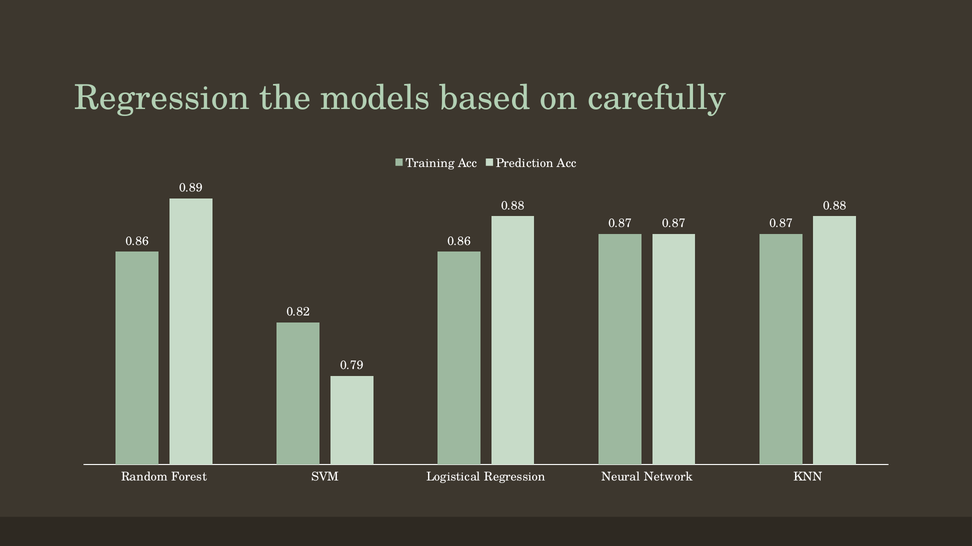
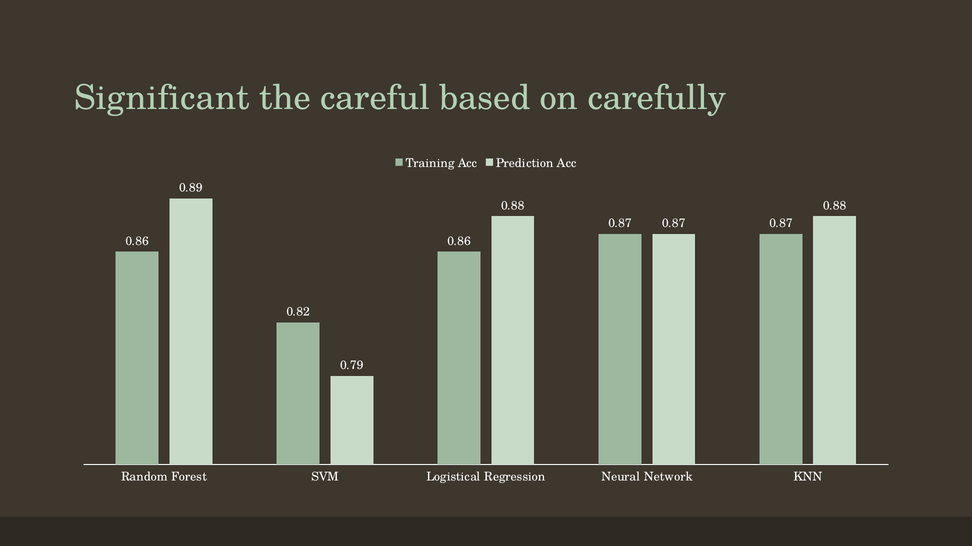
Regression at (162, 98): Regression -> Significant
models: models -> careful
